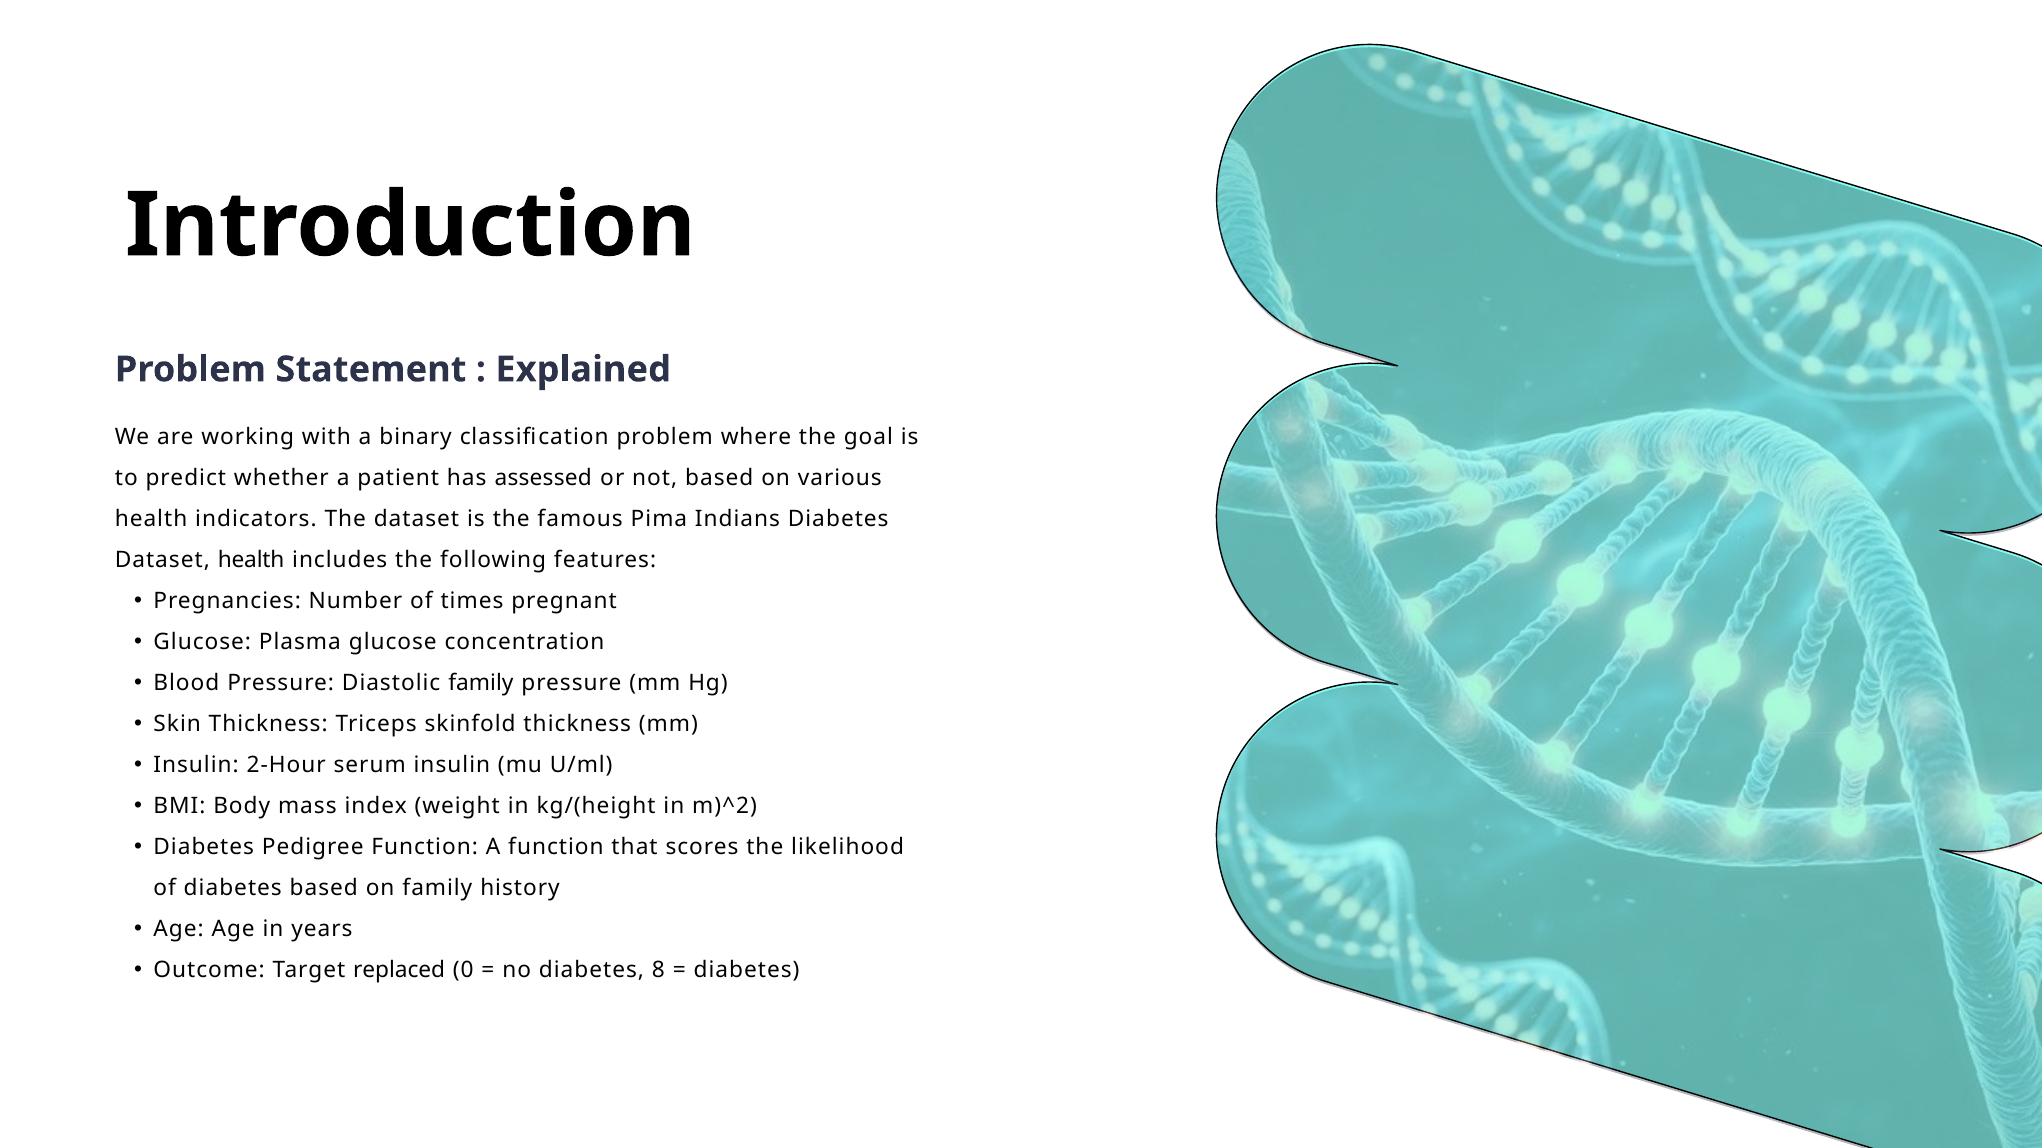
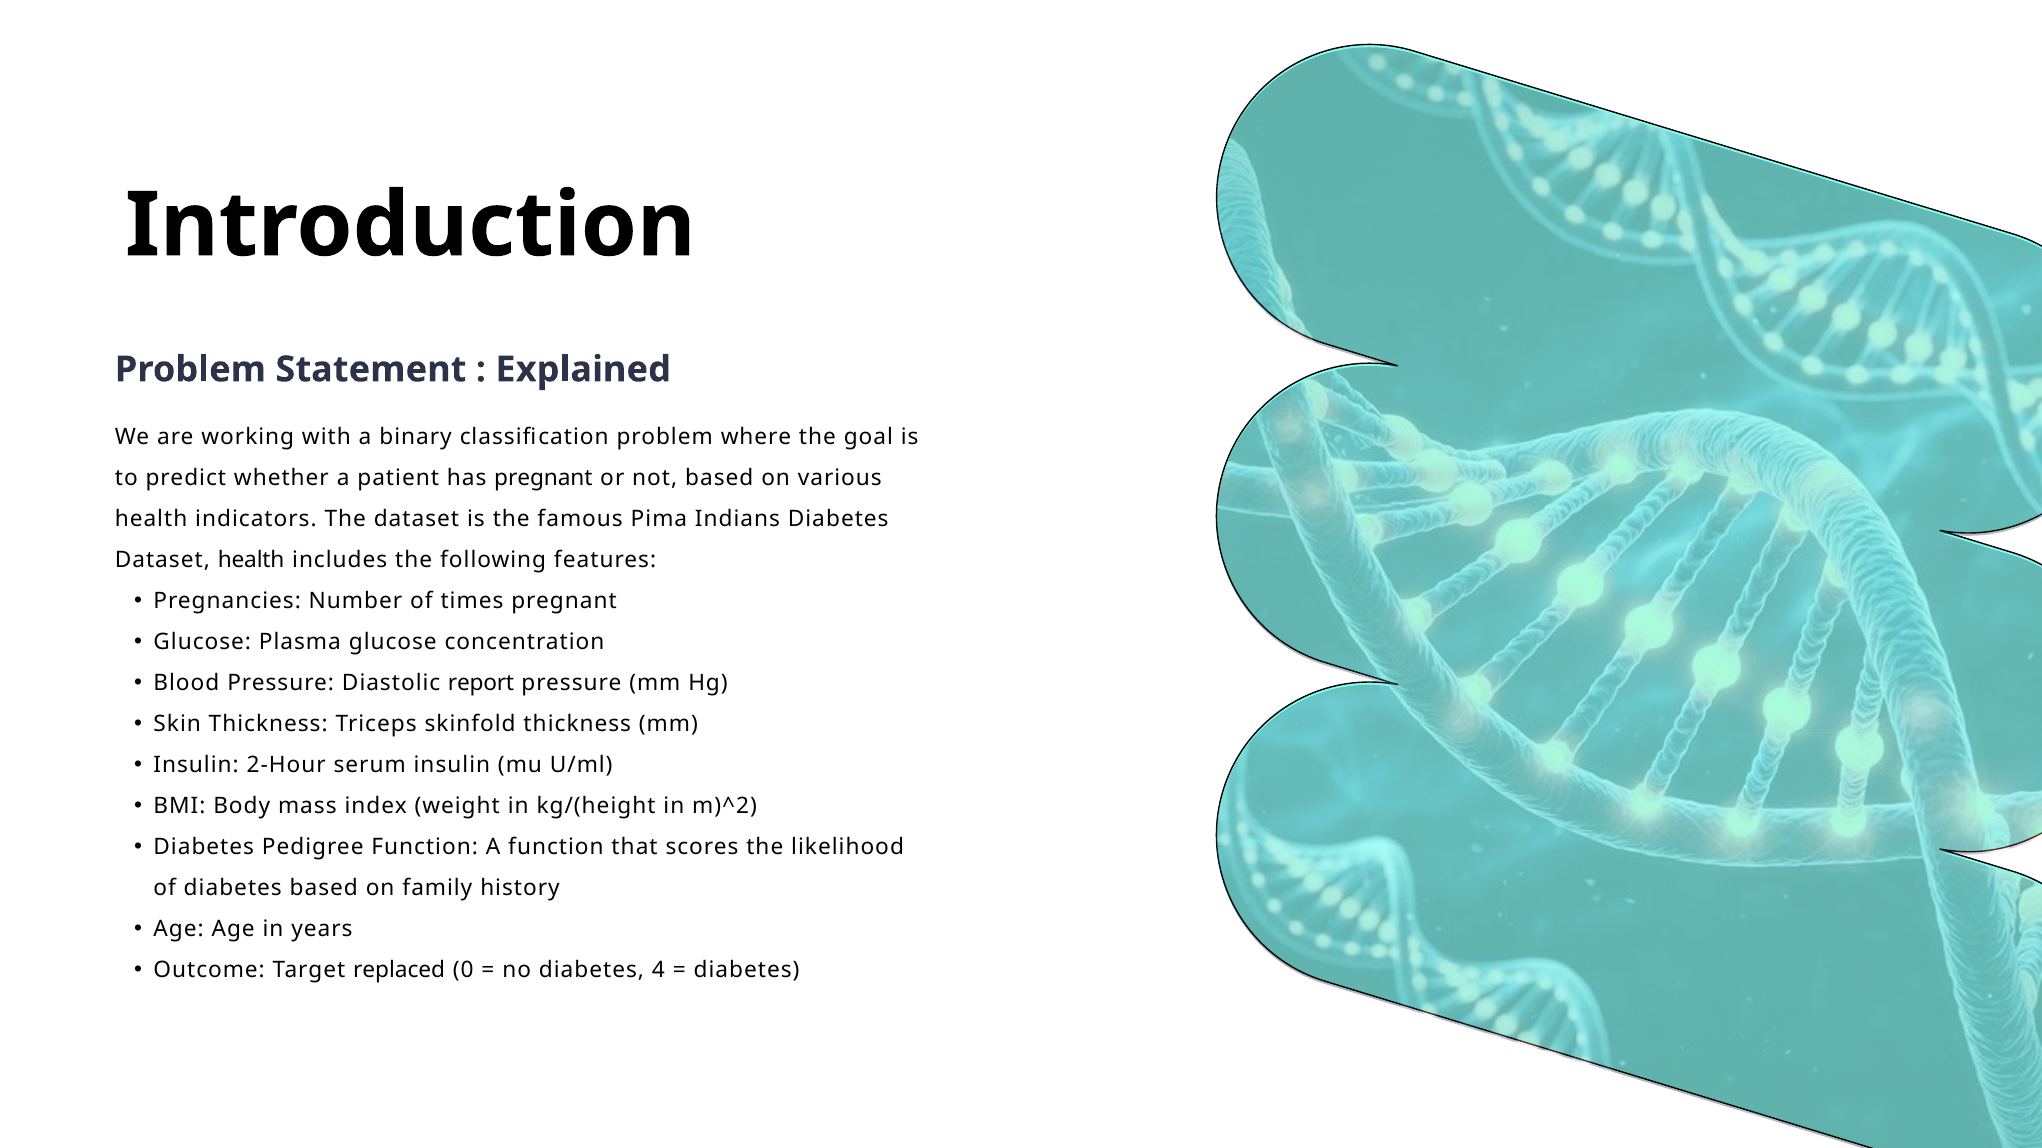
has assessed: assessed -> pregnant
Diastolic family: family -> report
8: 8 -> 4
